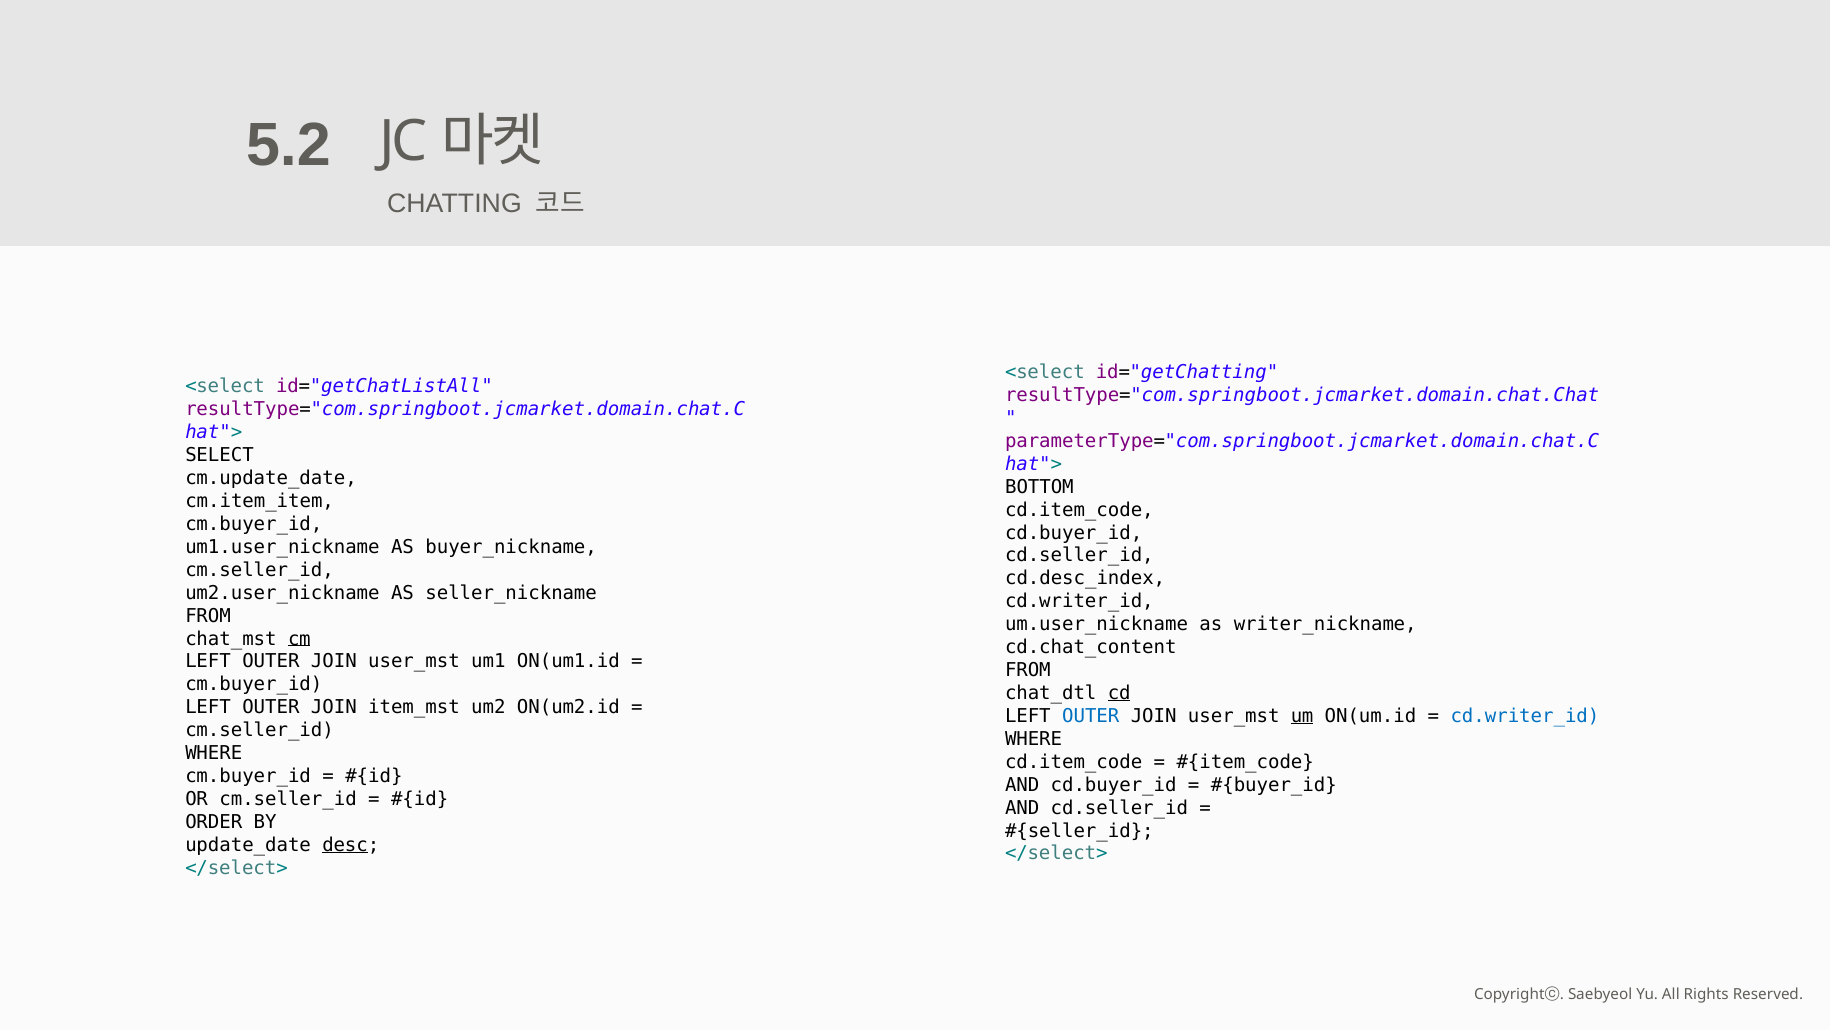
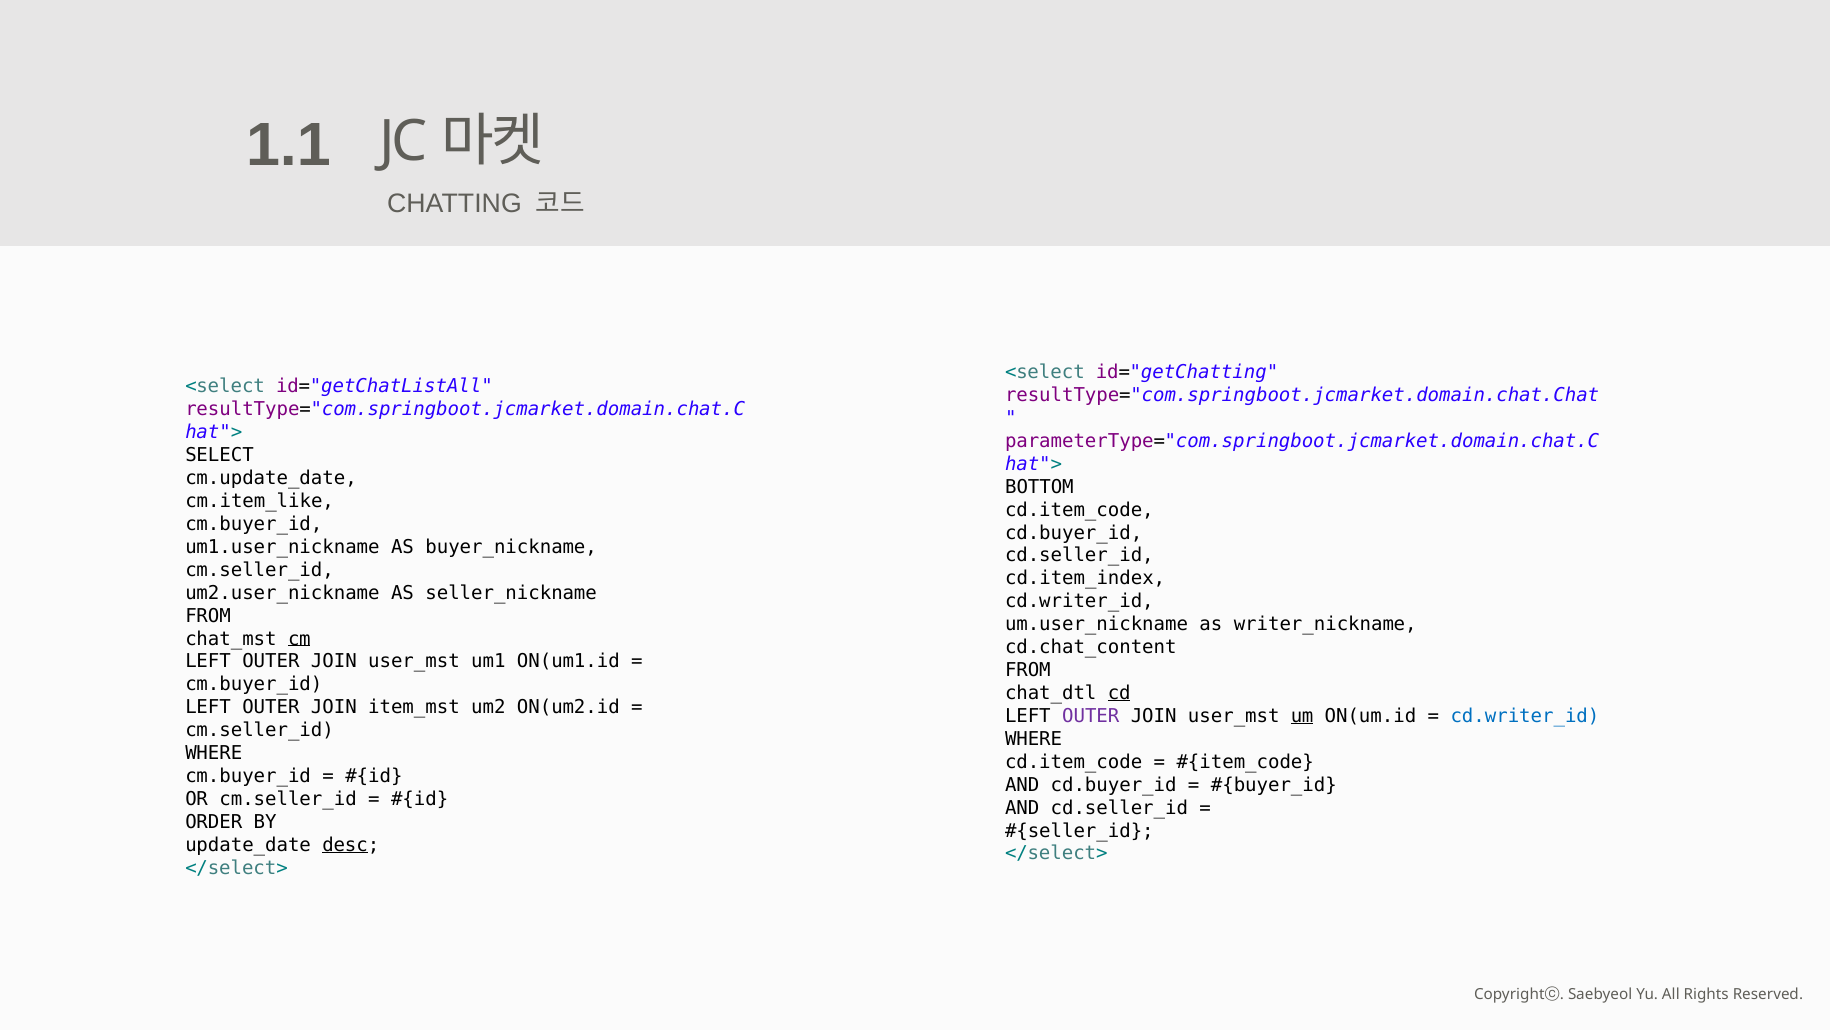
5.2: 5.2 -> 1.1
cm.item_item: cm.item_item -> cm.item_like
cd.desc_index: cd.desc_index -> cd.item_index
OUTER at (1091, 716) colour: blue -> purple
